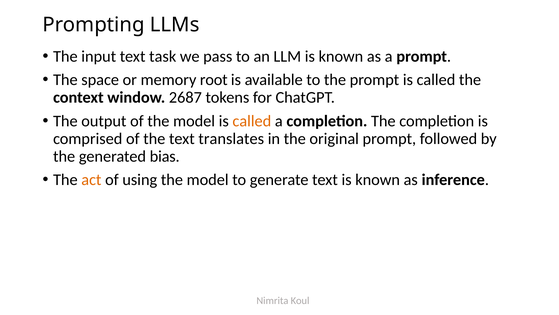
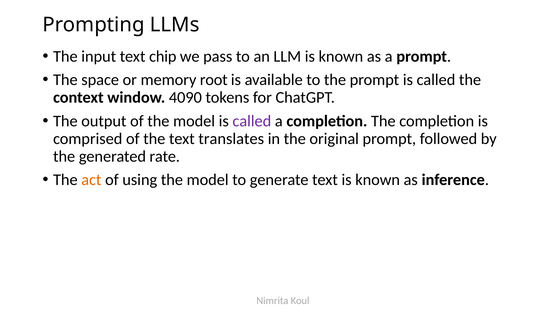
task: task -> chip
2687: 2687 -> 4090
called at (252, 121) colour: orange -> purple
bias: bias -> rate
